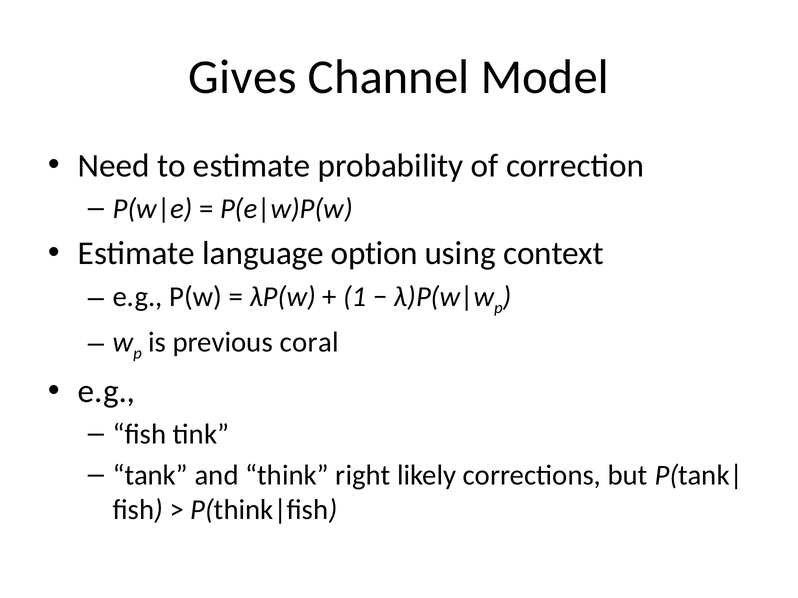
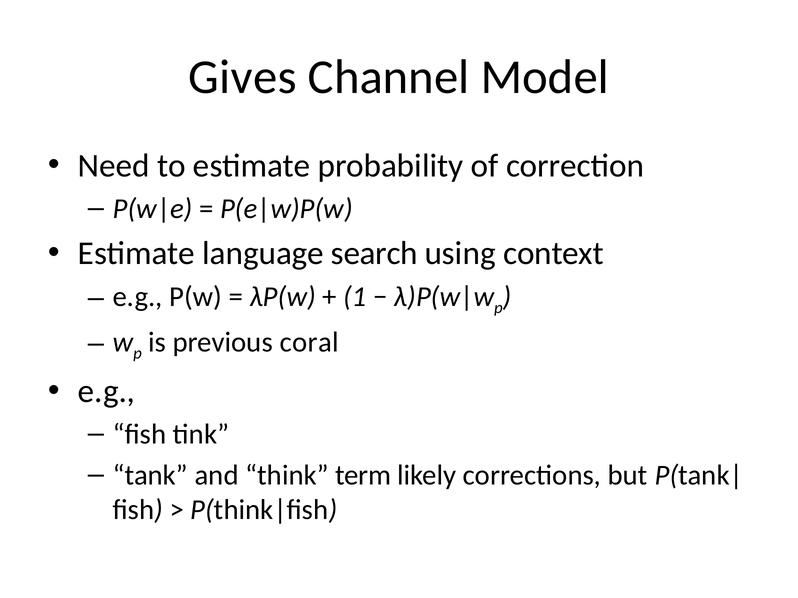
option: option -> search
right: right -> term
